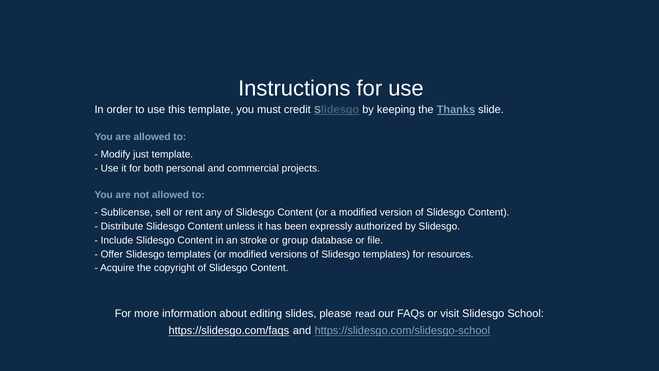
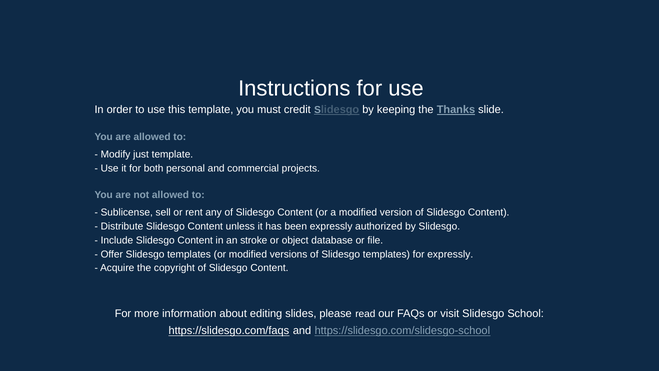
group: group -> object
for resources: resources -> expressly
